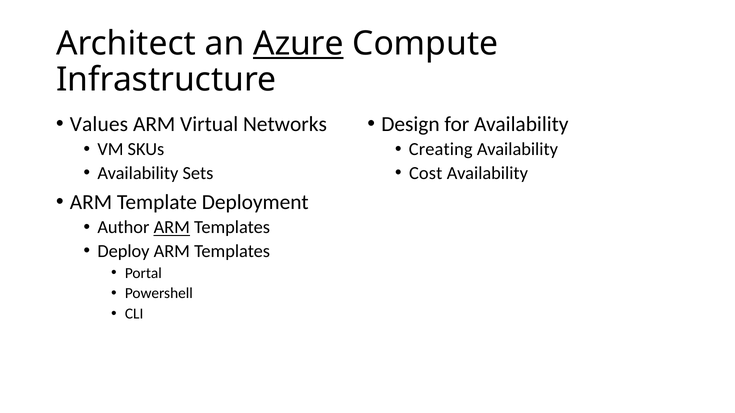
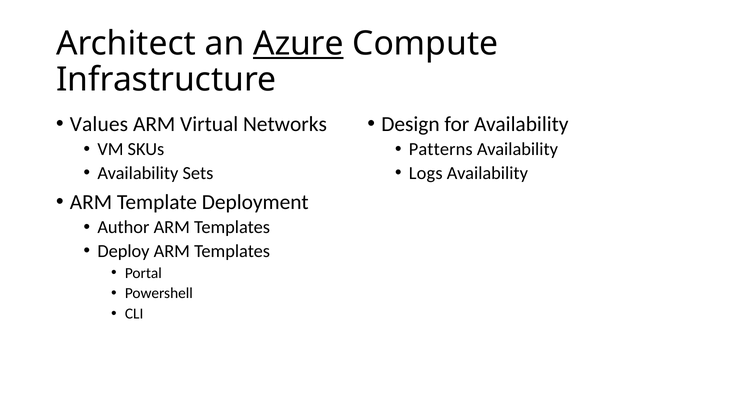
Creating: Creating -> Patterns
Cost: Cost -> Logs
ARM at (172, 228) underline: present -> none
